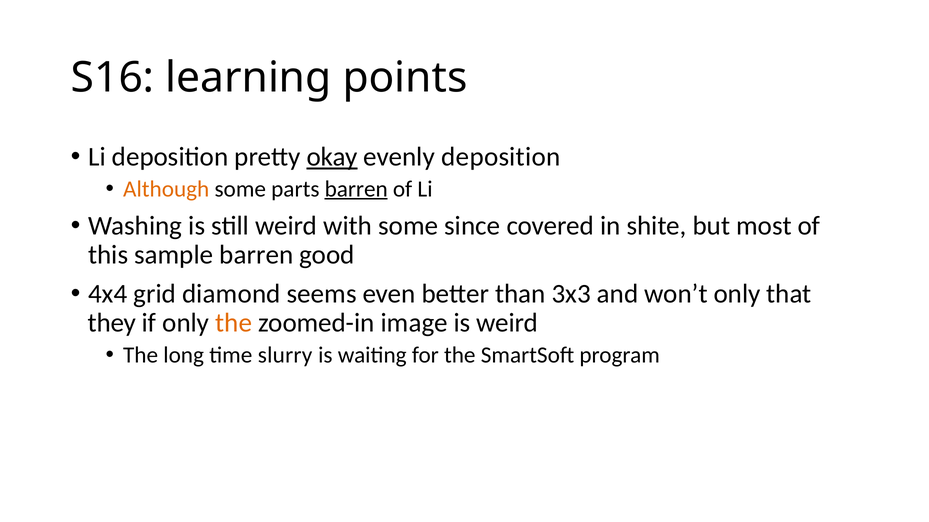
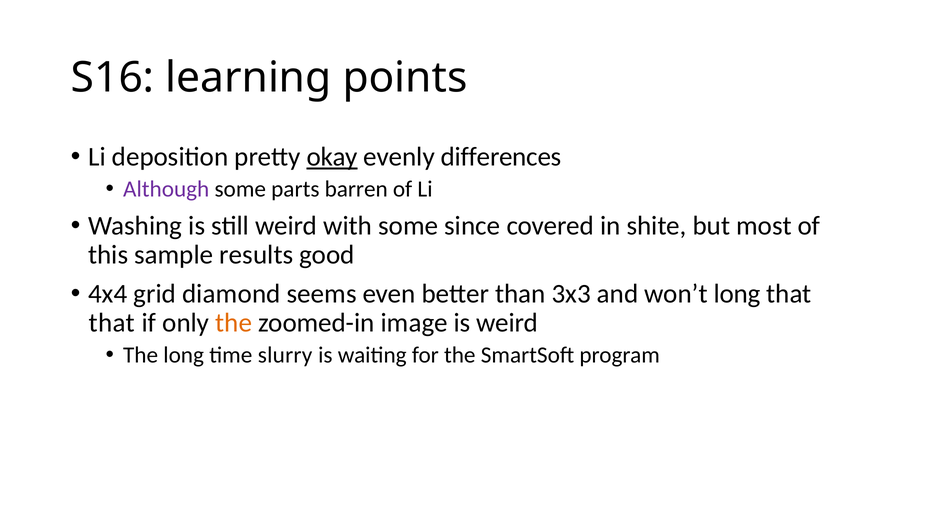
evenly deposition: deposition -> differences
Although colour: orange -> purple
barren at (356, 189) underline: present -> none
sample barren: barren -> results
won’t only: only -> long
they at (112, 323): they -> that
